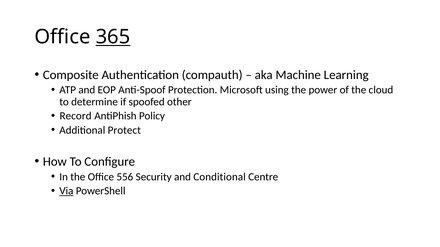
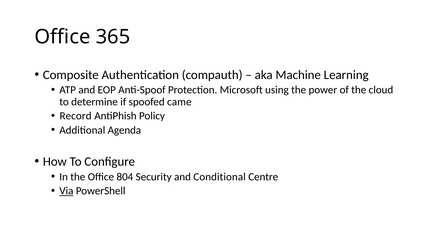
365 underline: present -> none
other: other -> came
Protect: Protect -> Agenda
556: 556 -> 804
